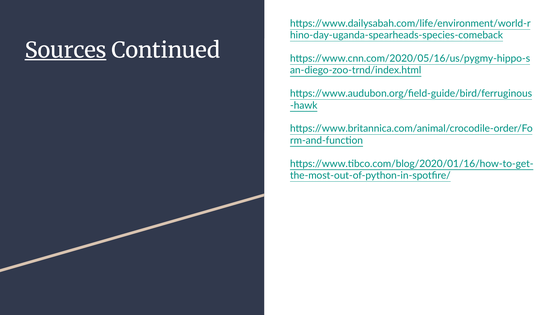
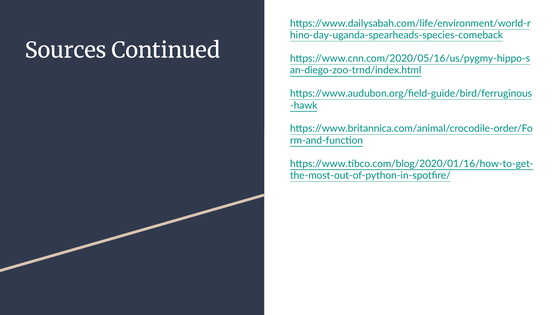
Sources underline: present -> none
